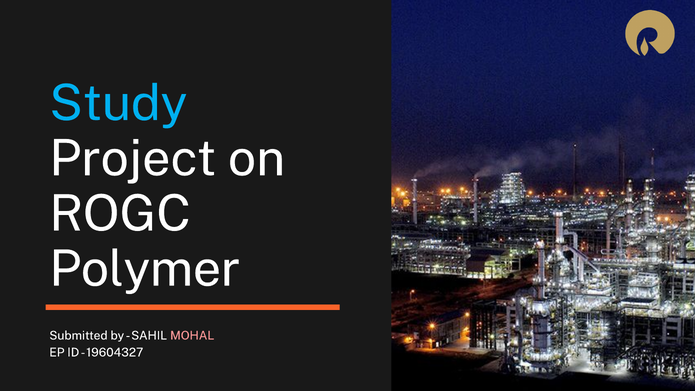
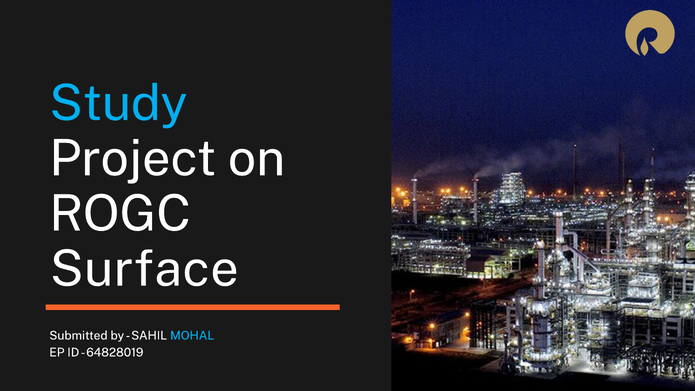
Polymer: Polymer -> Surface
MOHAL colour: pink -> light blue
19604327: 19604327 -> 64828019
